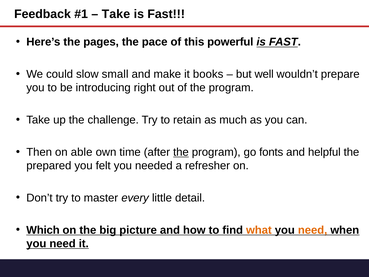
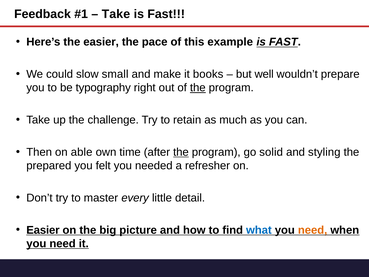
the pages: pages -> easier
powerful: powerful -> example
introducing: introducing -> typography
the at (198, 88) underline: none -> present
fonts: fonts -> solid
helpful: helpful -> styling
Which at (43, 230): Which -> Easier
what colour: orange -> blue
